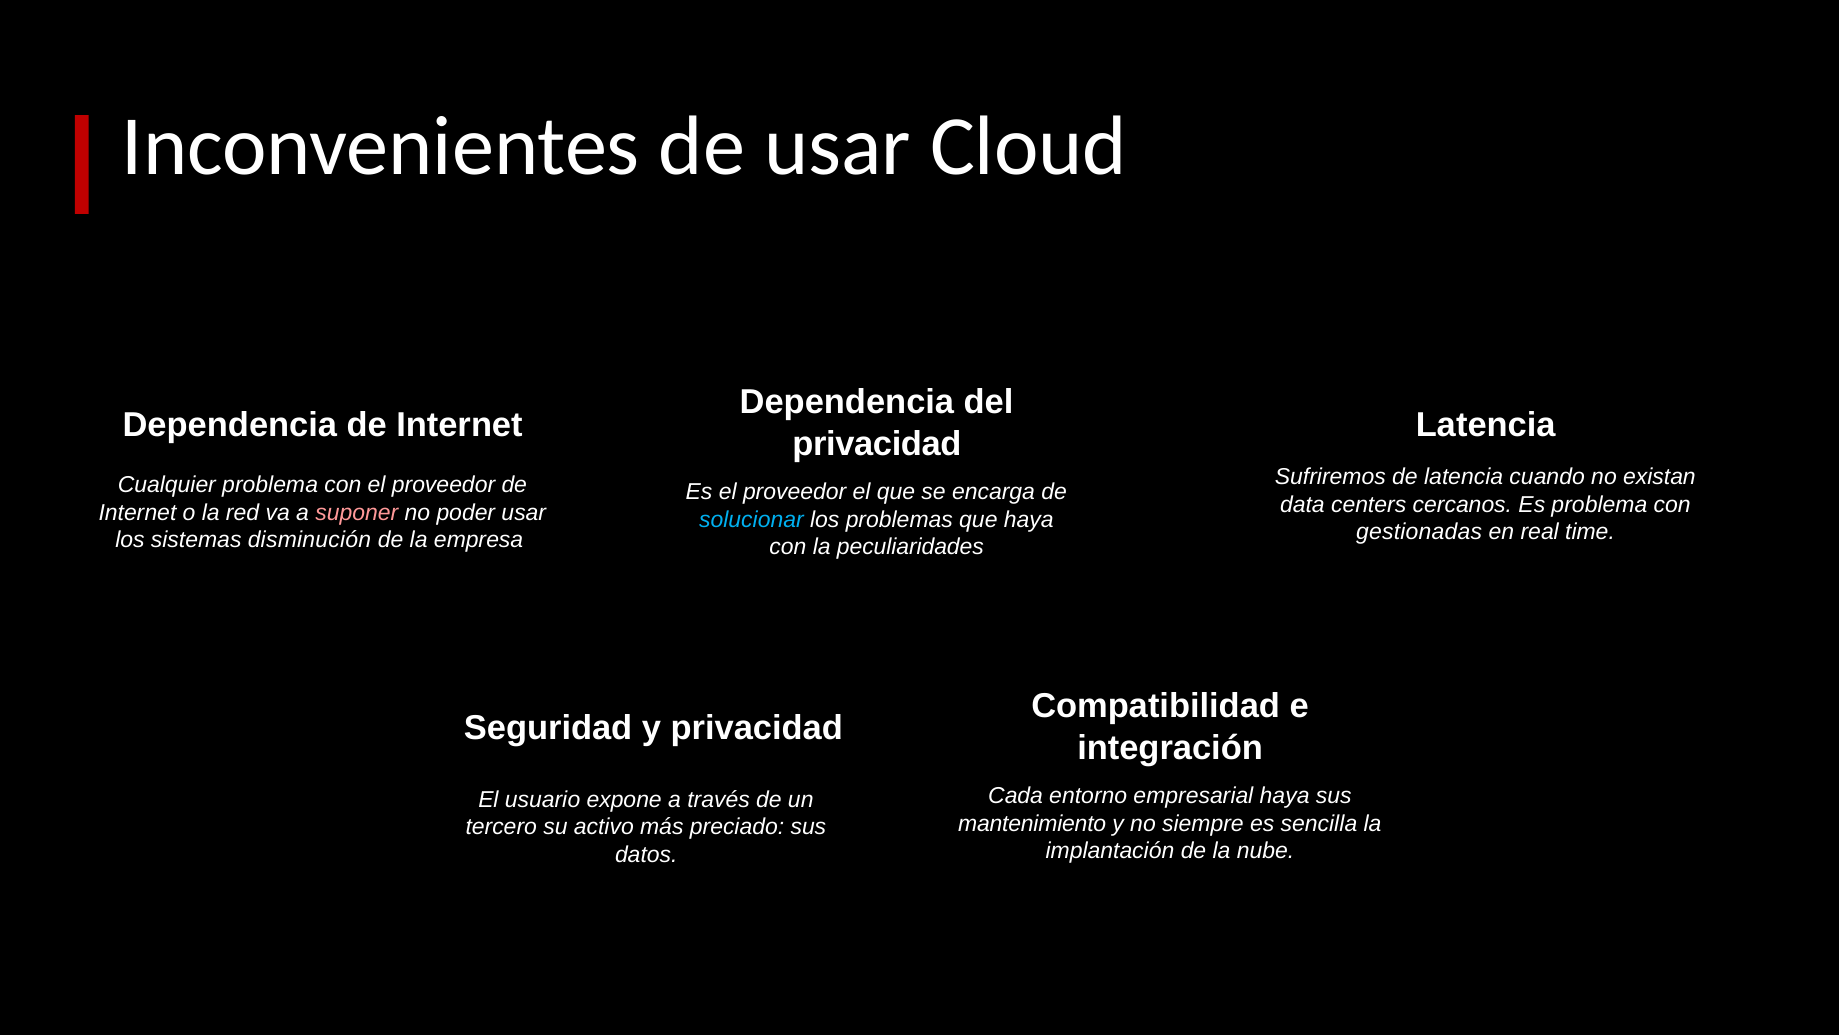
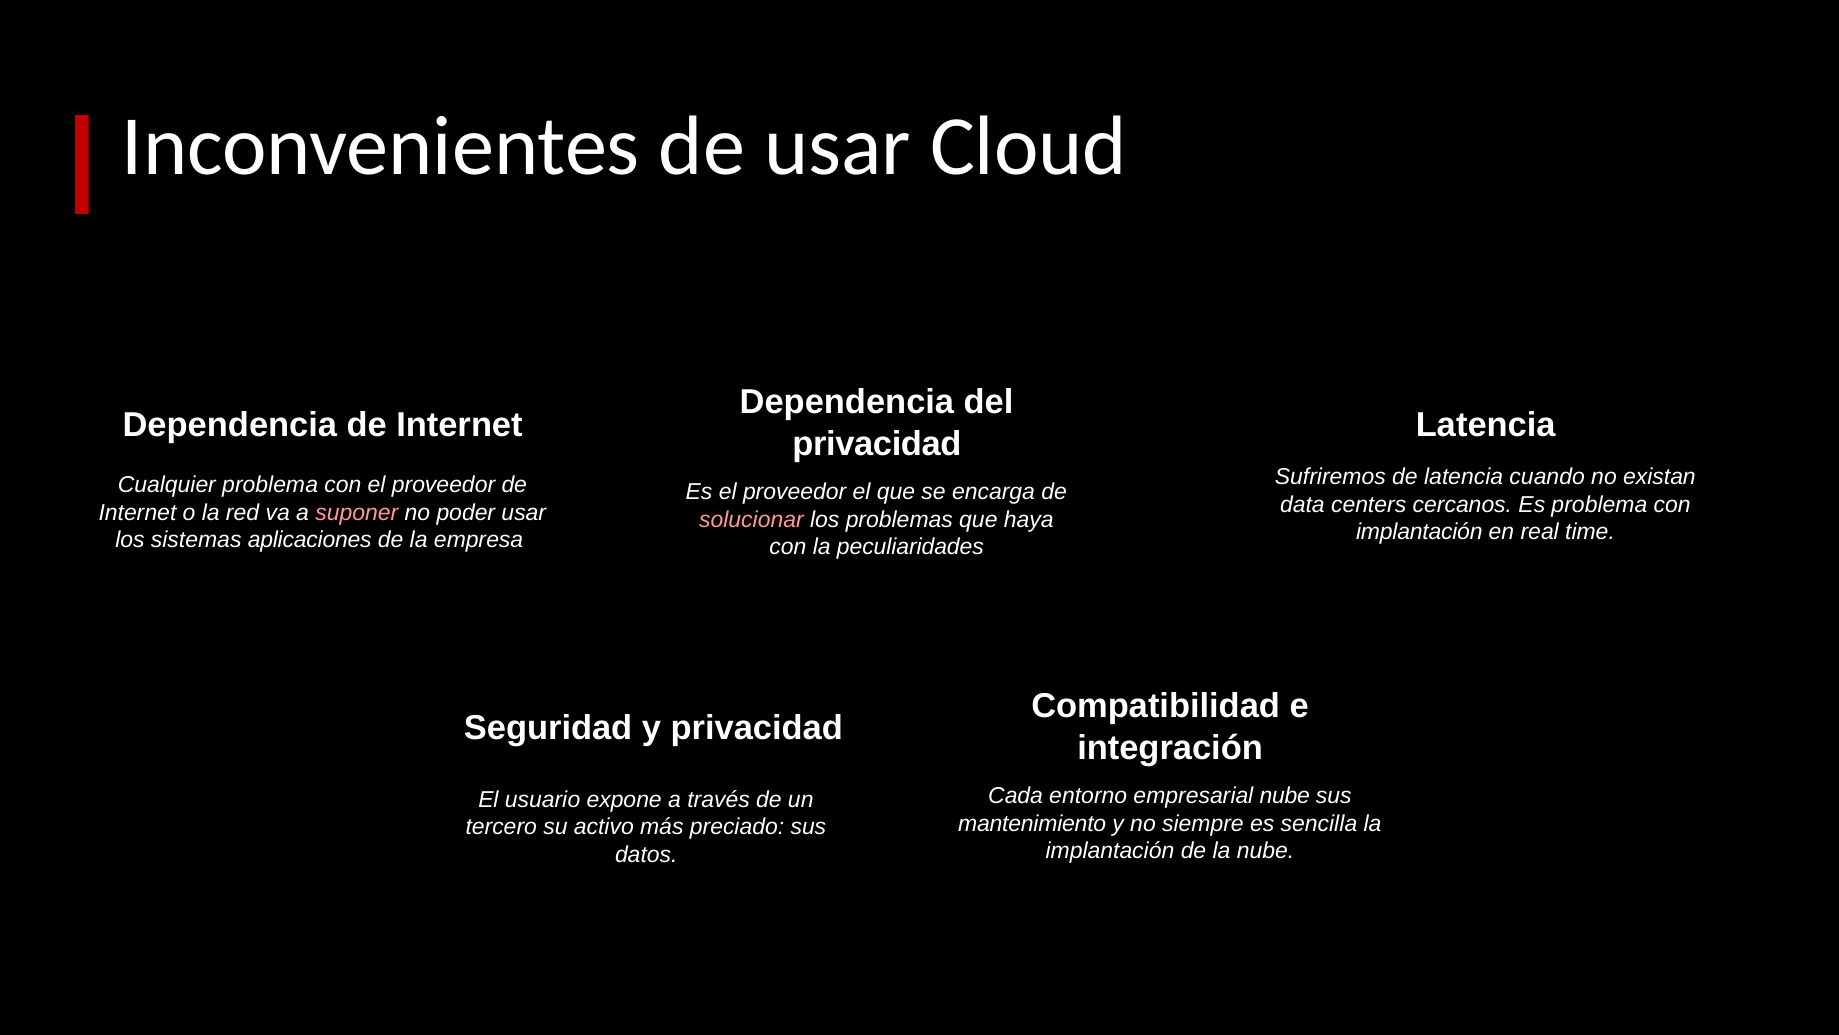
solucionar colour: light blue -> pink
gestionadas at (1419, 532): gestionadas -> implantación
disminución: disminución -> aplicaciones
empresarial haya: haya -> nube
